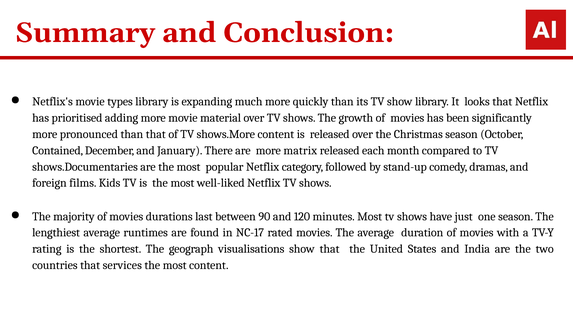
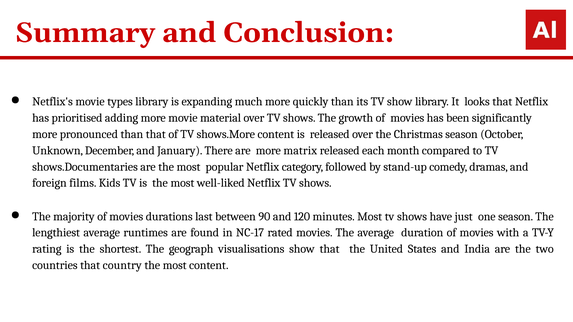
Contained: Contained -> Unknown
services: services -> country
